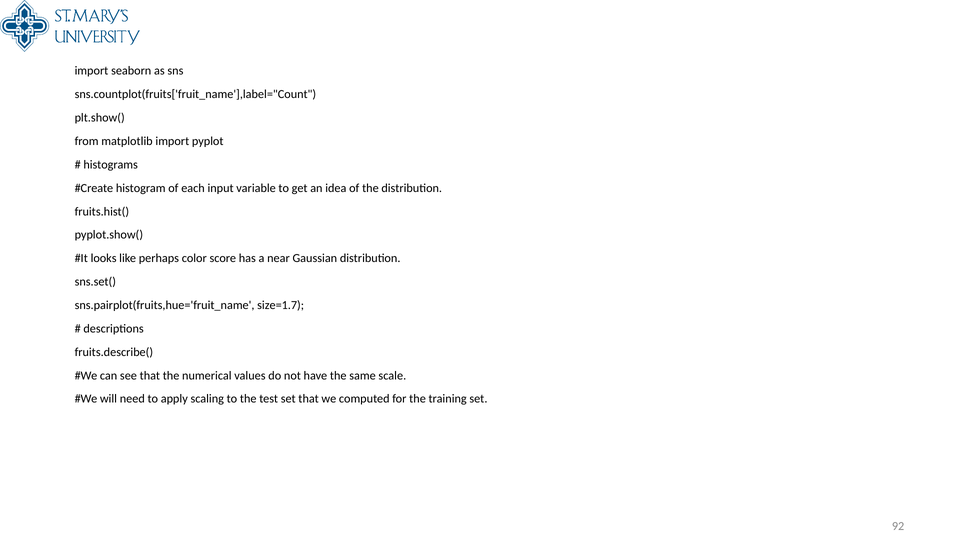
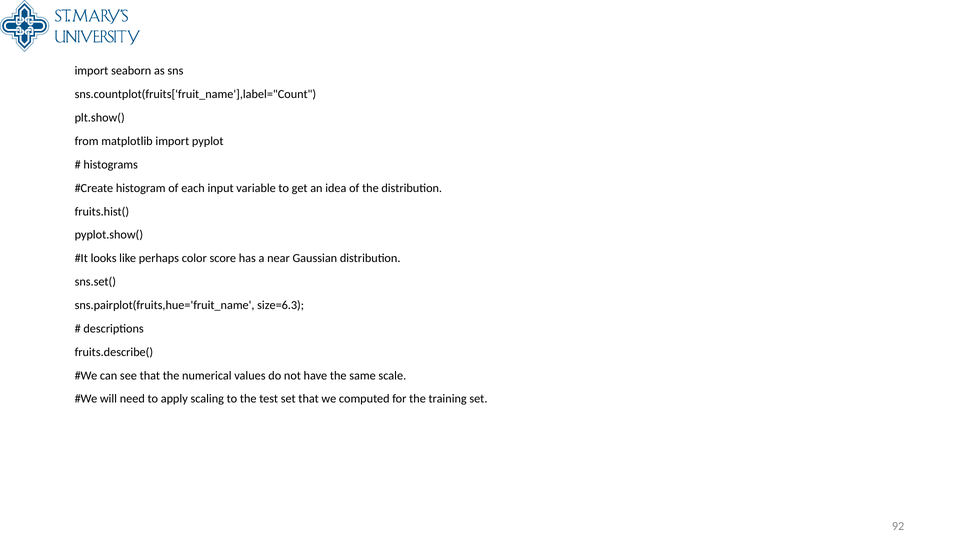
size=1.7: size=1.7 -> size=6.3
